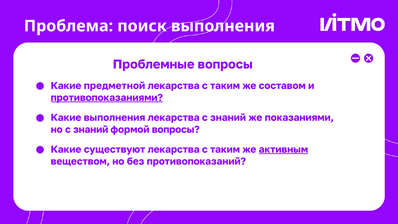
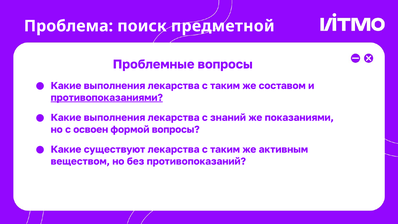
поиск выполнения: выполнения -> предметной
предметной at (114, 86): предметной -> выполнения
но с знаний: знаний -> освоен
активным underline: present -> none
